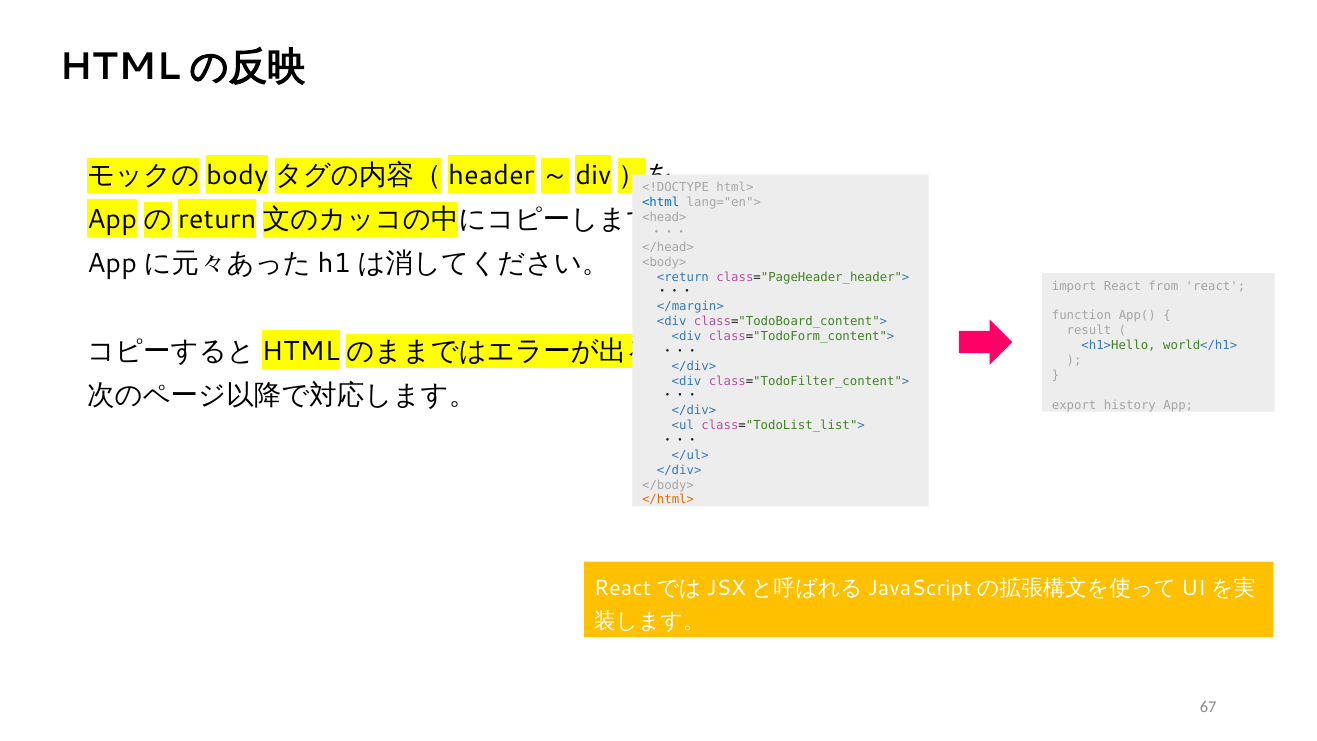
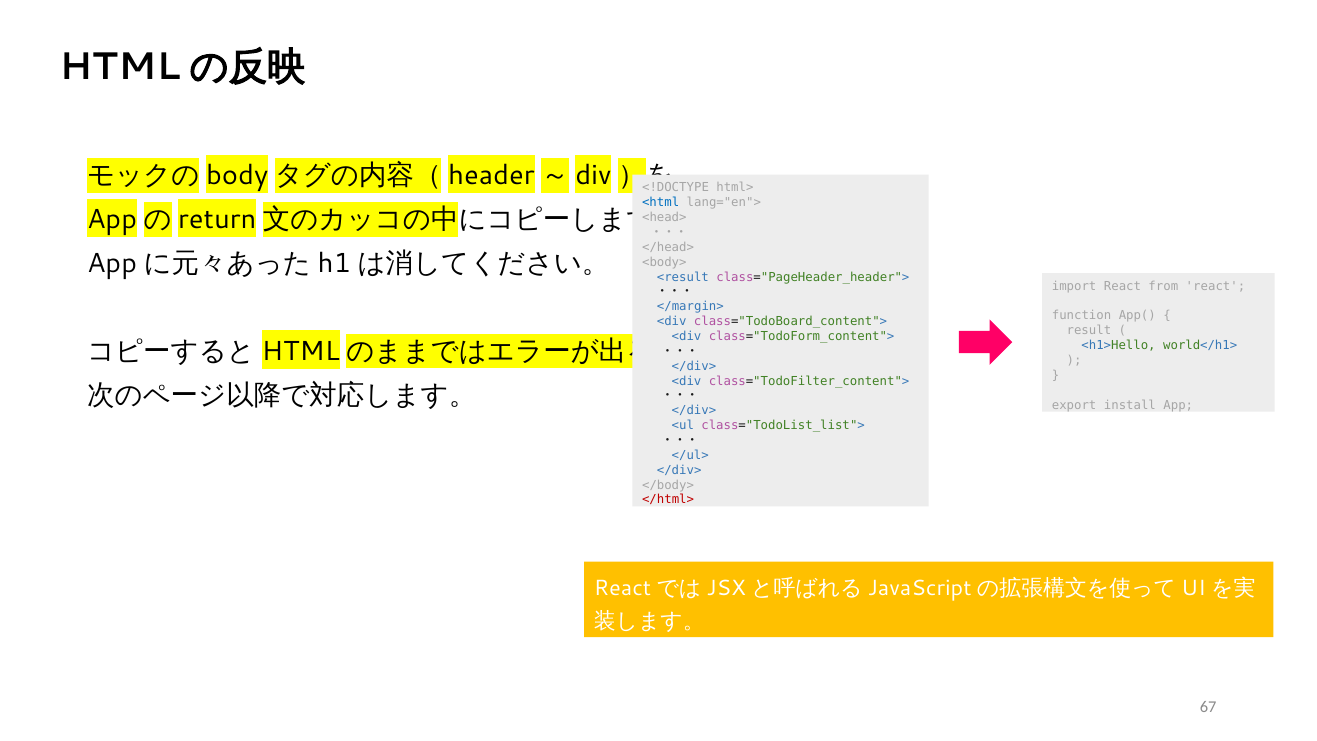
<return: <return -> <result
history: history -> install
</html> colour: orange -> red
